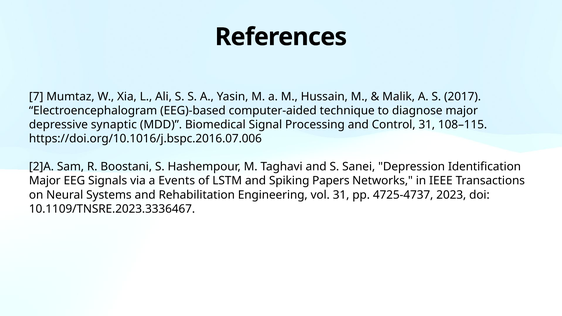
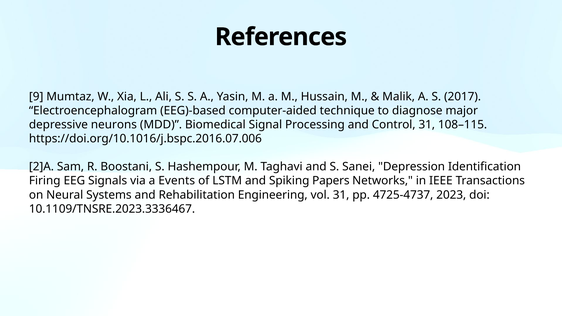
7: 7 -> 9
synaptic: synaptic -> neurons
Major at (45, 181): Major -> Firing
